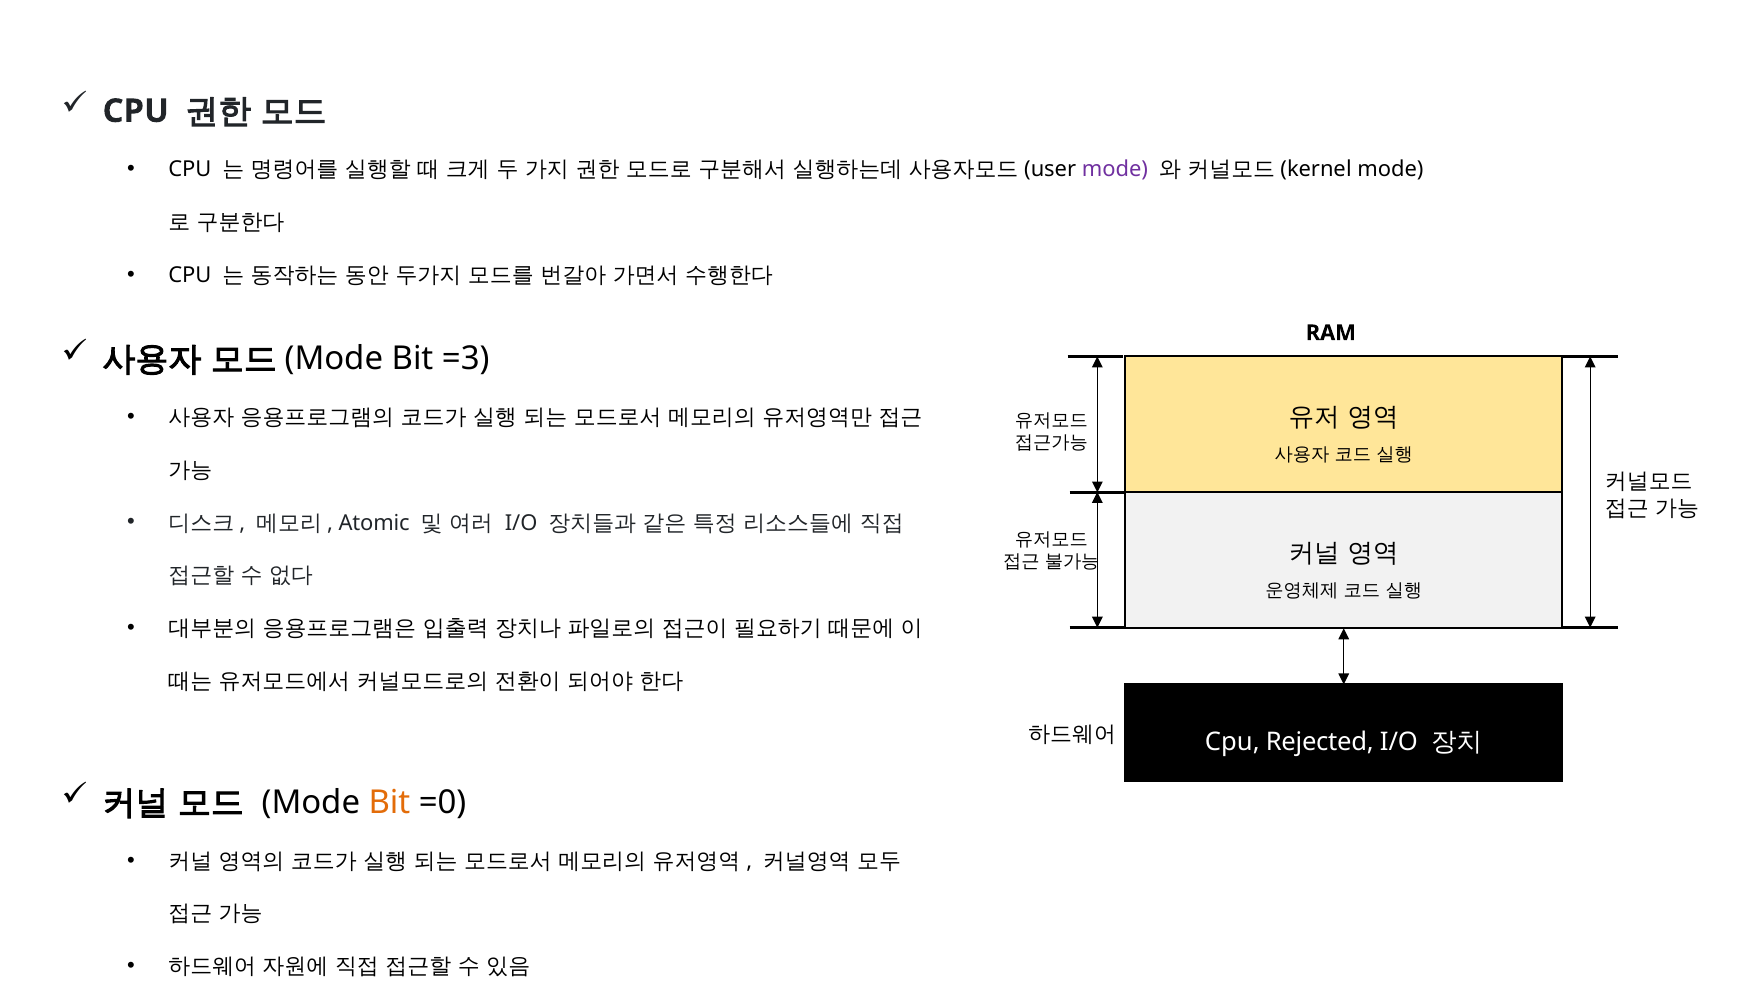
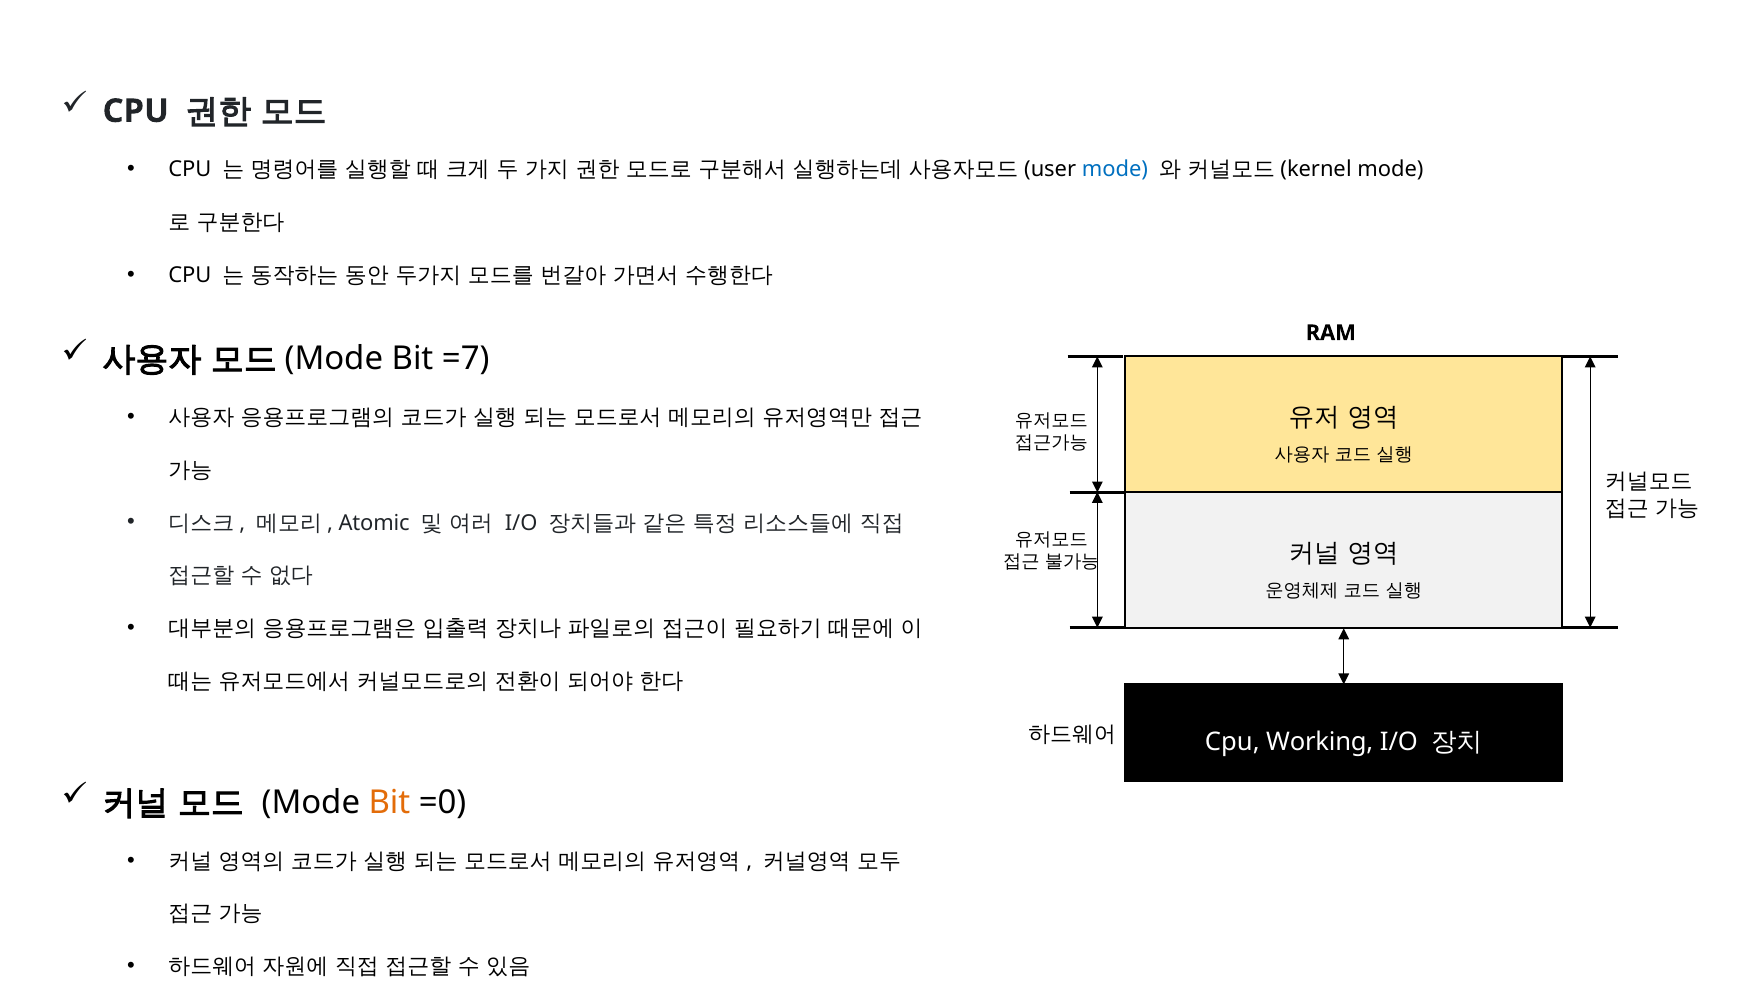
mode at (1115, 170) colour: purple -> blue
=3: =3 -> =7
Rejected: Rejected -> Working
